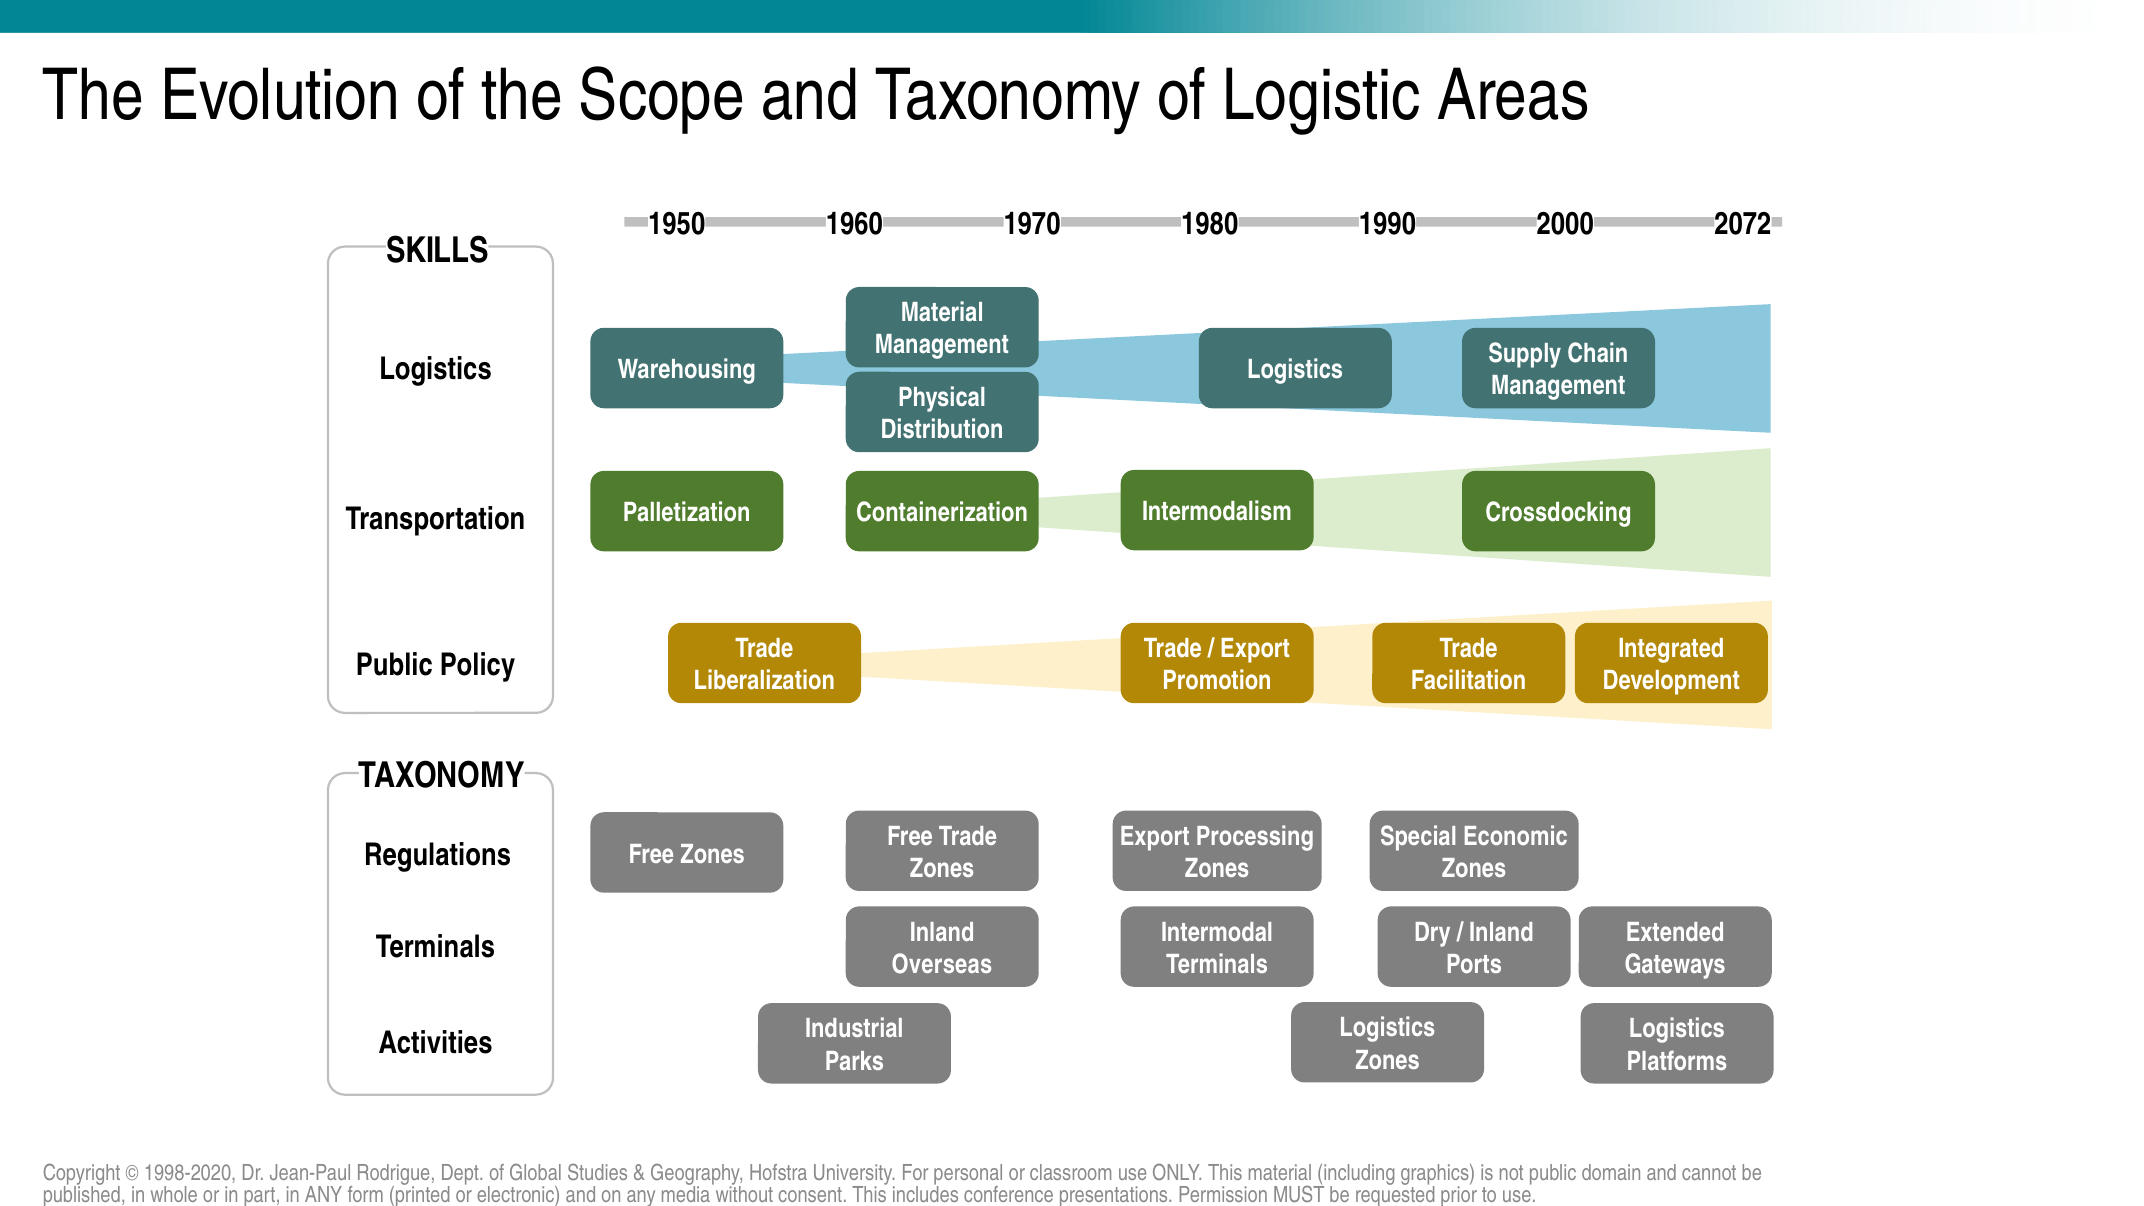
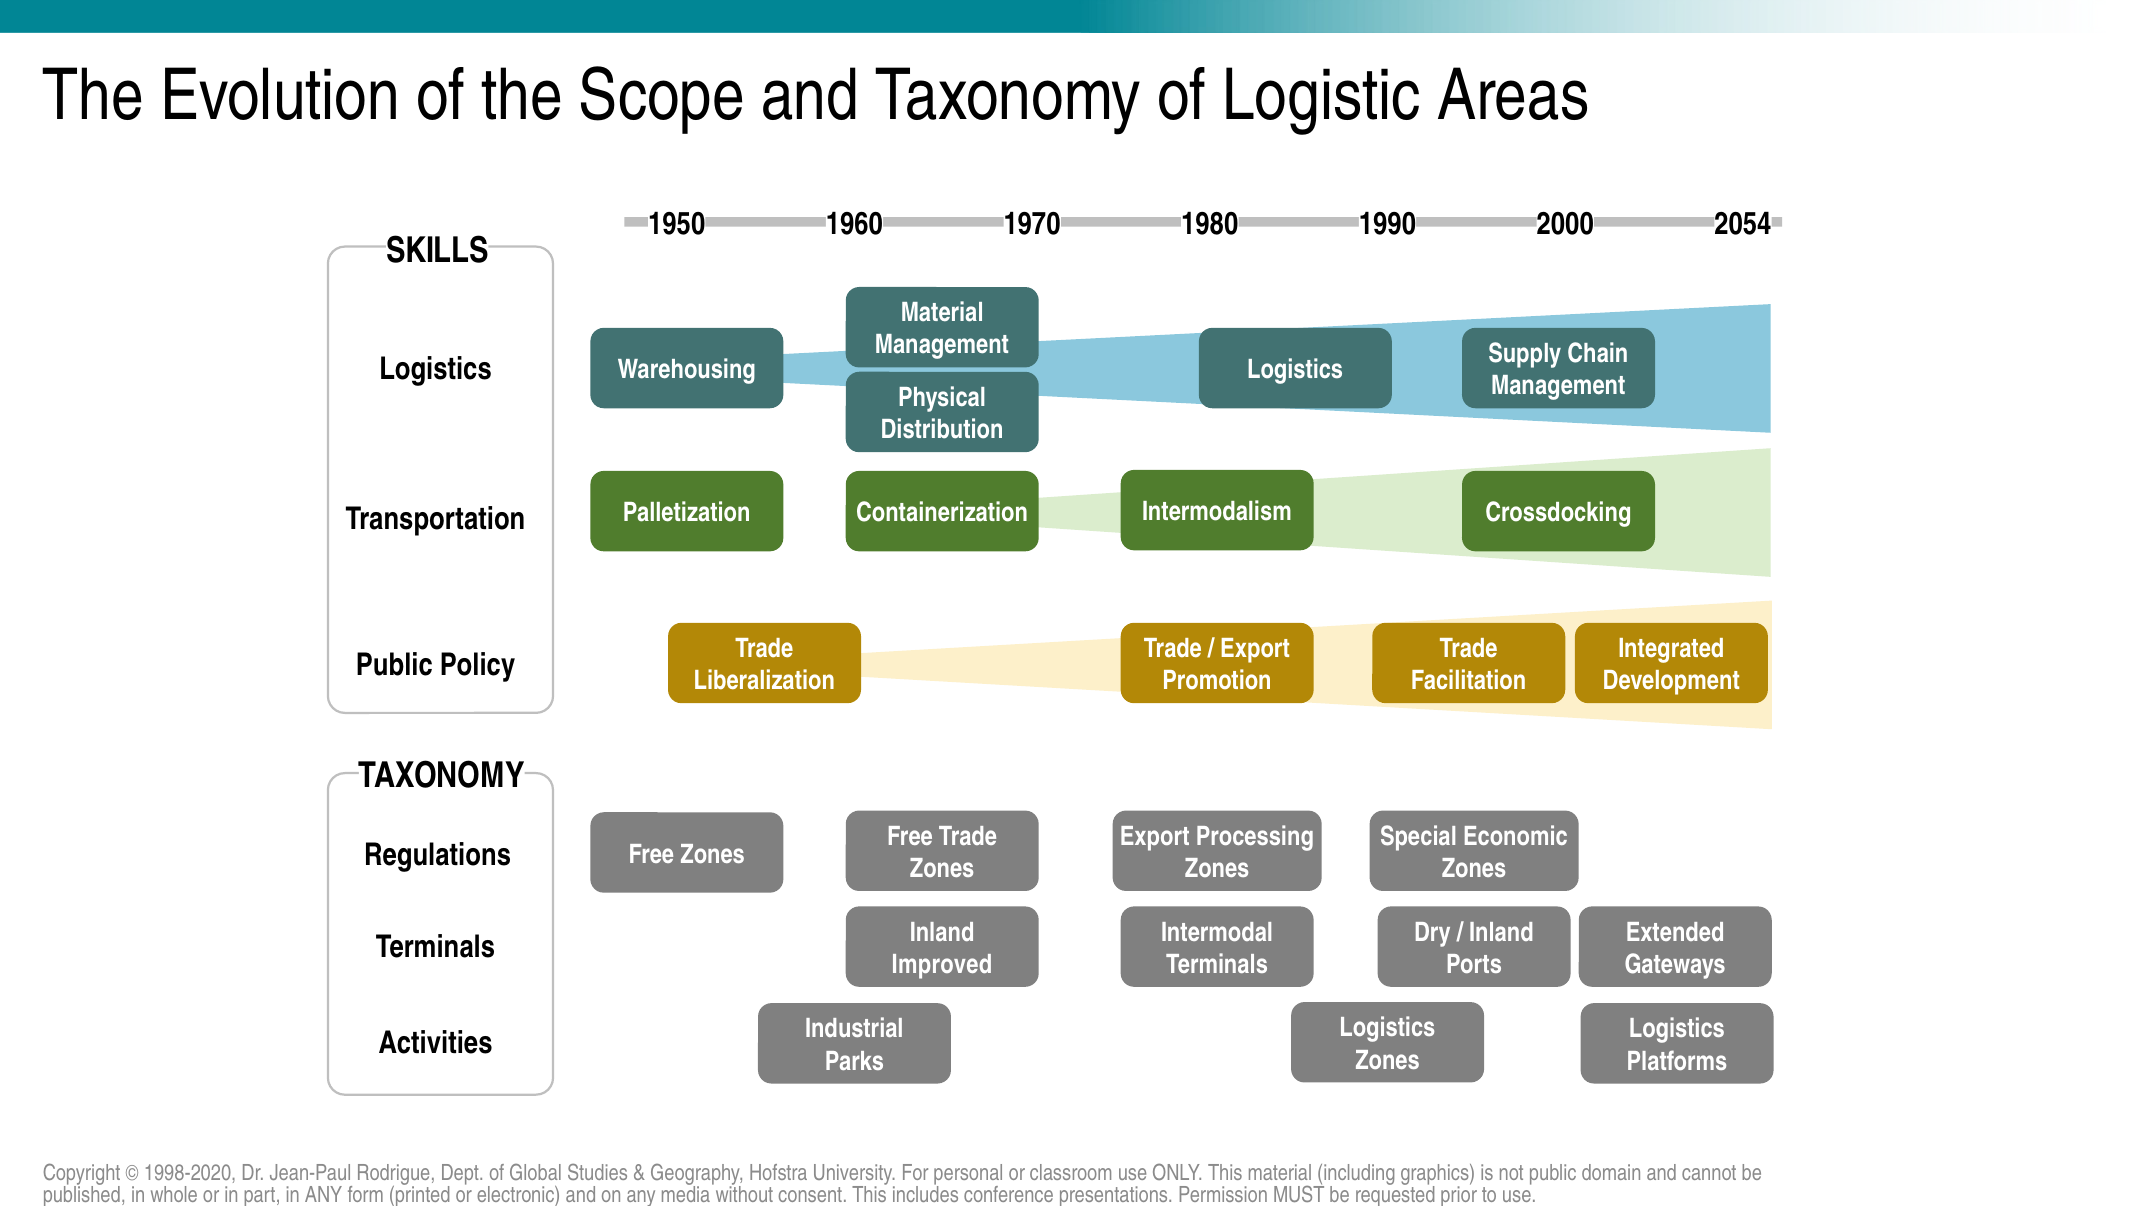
2072: 2072 -> 2054
Overseas: Overseas -> Improved
